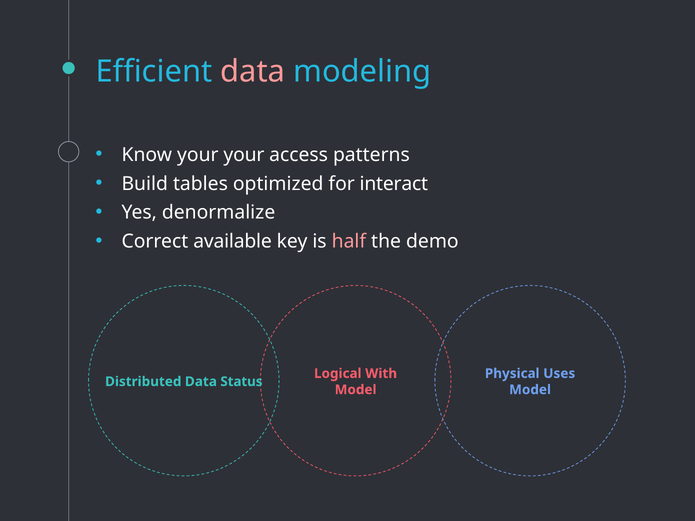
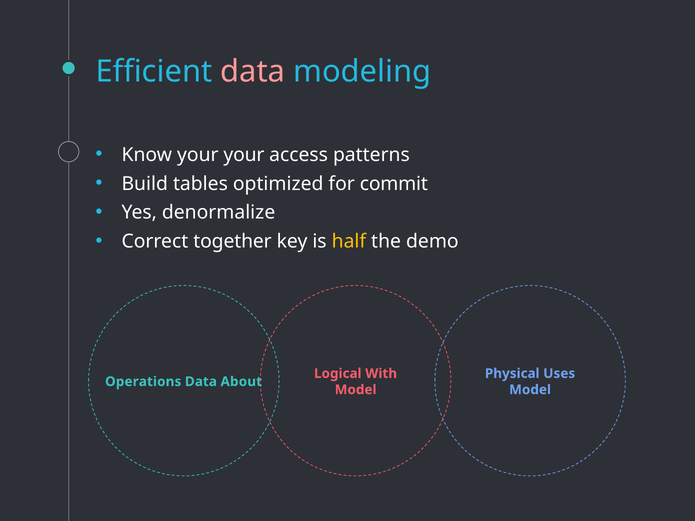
interact: interact -> commit
available: available -> together
half colour: pink -> yellow
Distributed: Distributed -> Operations
Status: Status -> About
